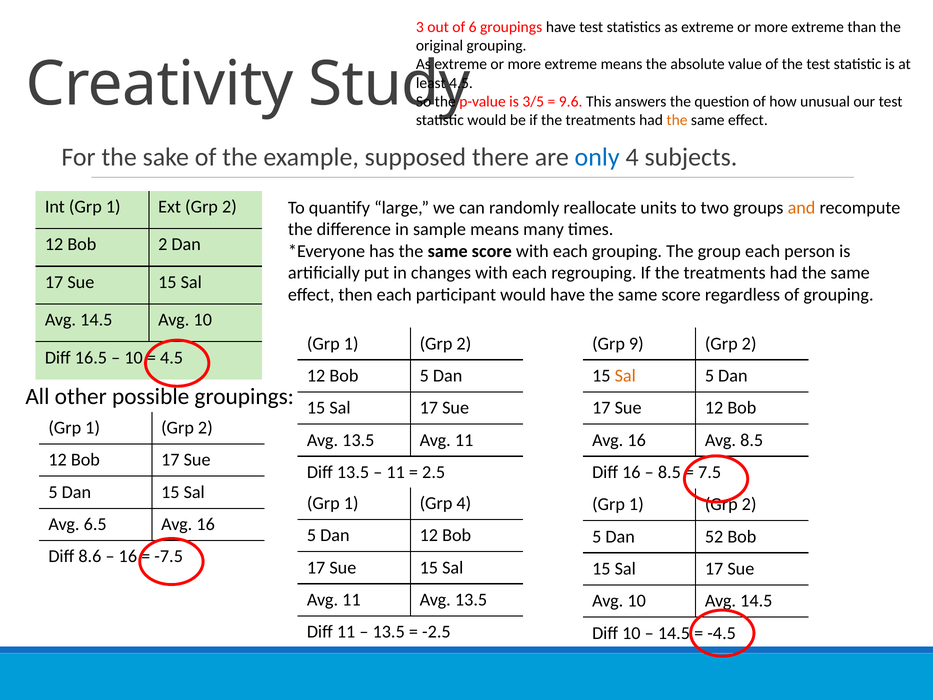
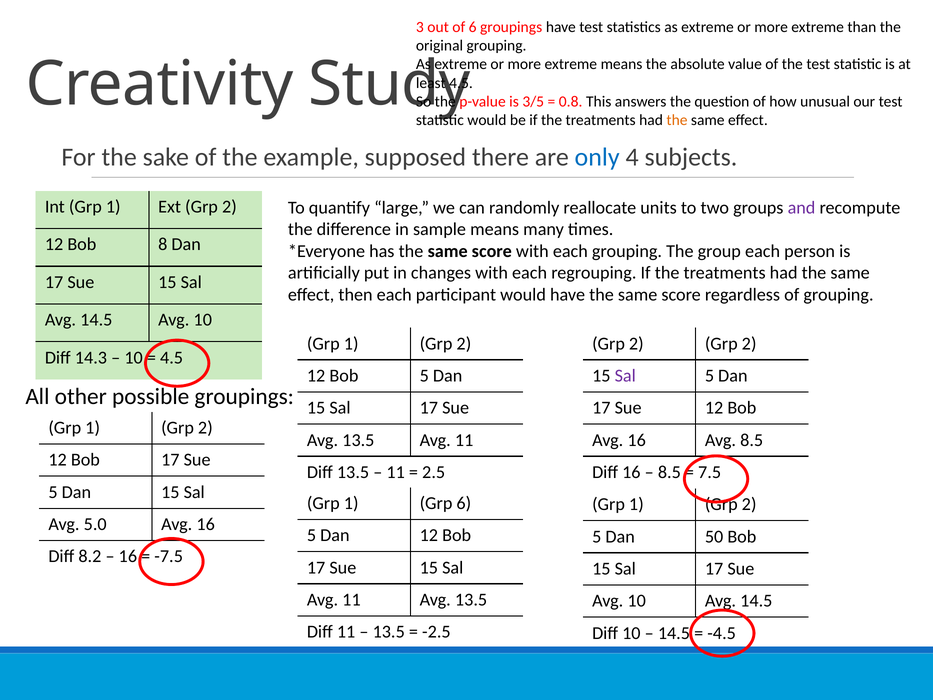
9.6: 9.6 -> 0.8
and colour: orange -> purple
Bob 2: 2 -> 8
9 at (636, 343): 9 -> 2
16.5: 16.5 -> 14.3
Sal at (625, 376) colour: orange -> purple
Grp 4: 4 -> 6
6.5: 6.5 -> 5.0
52: 52 -> 50
8.6: 8.6 -> 8.2
